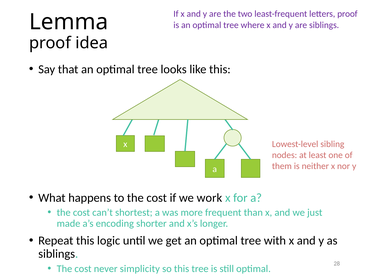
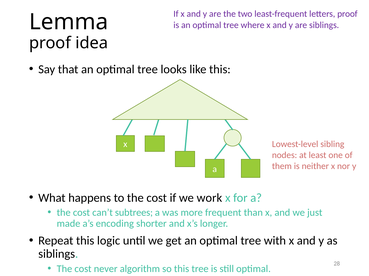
shortest: shortest -> subtrees
simplicity: simplicity -> algorithm
